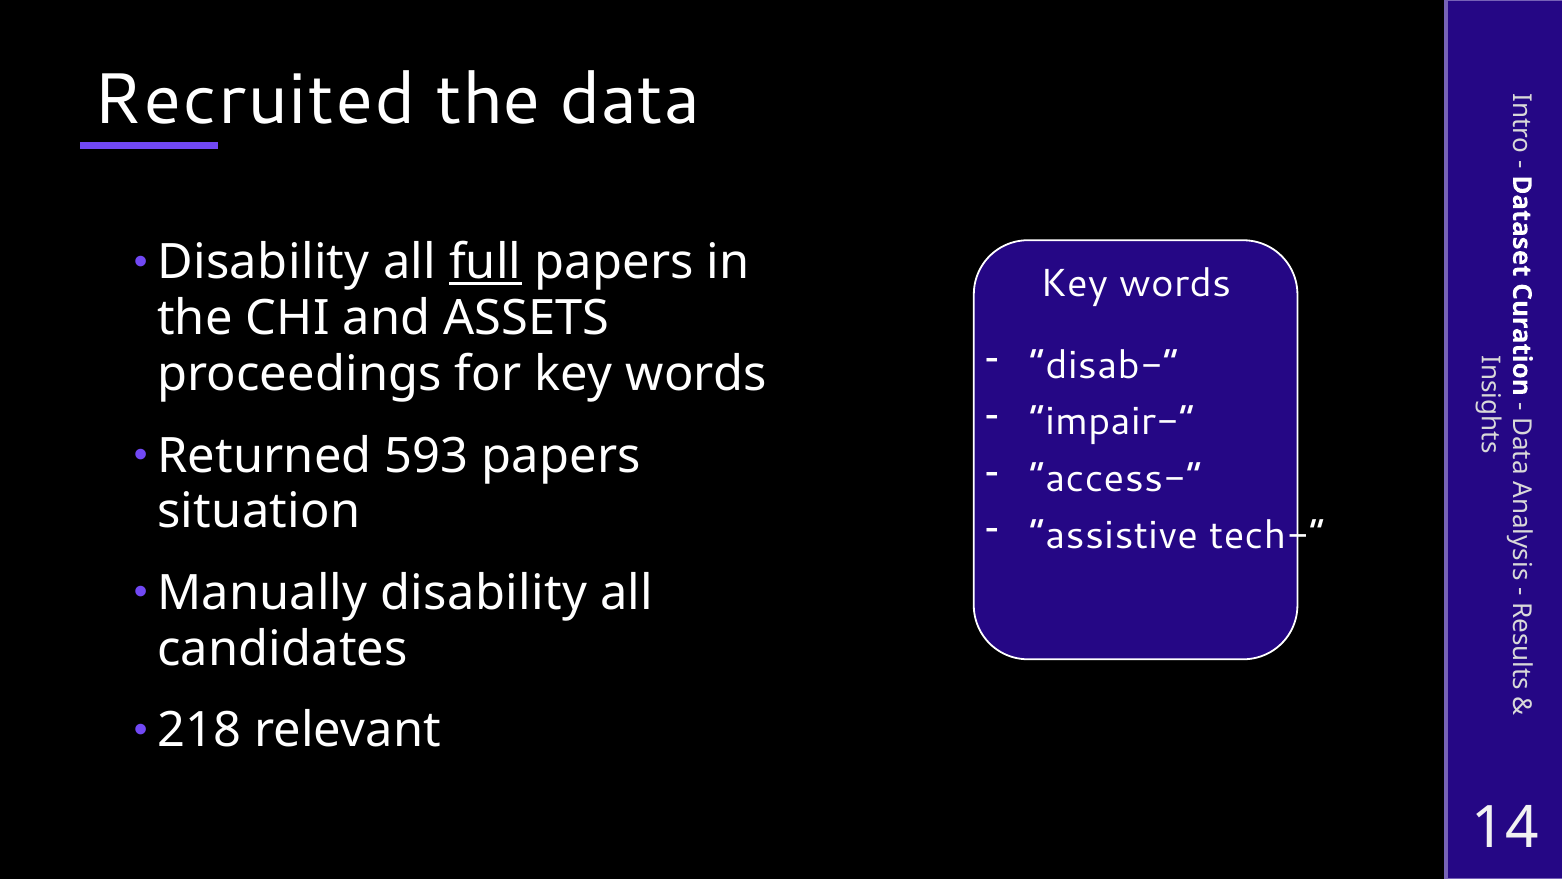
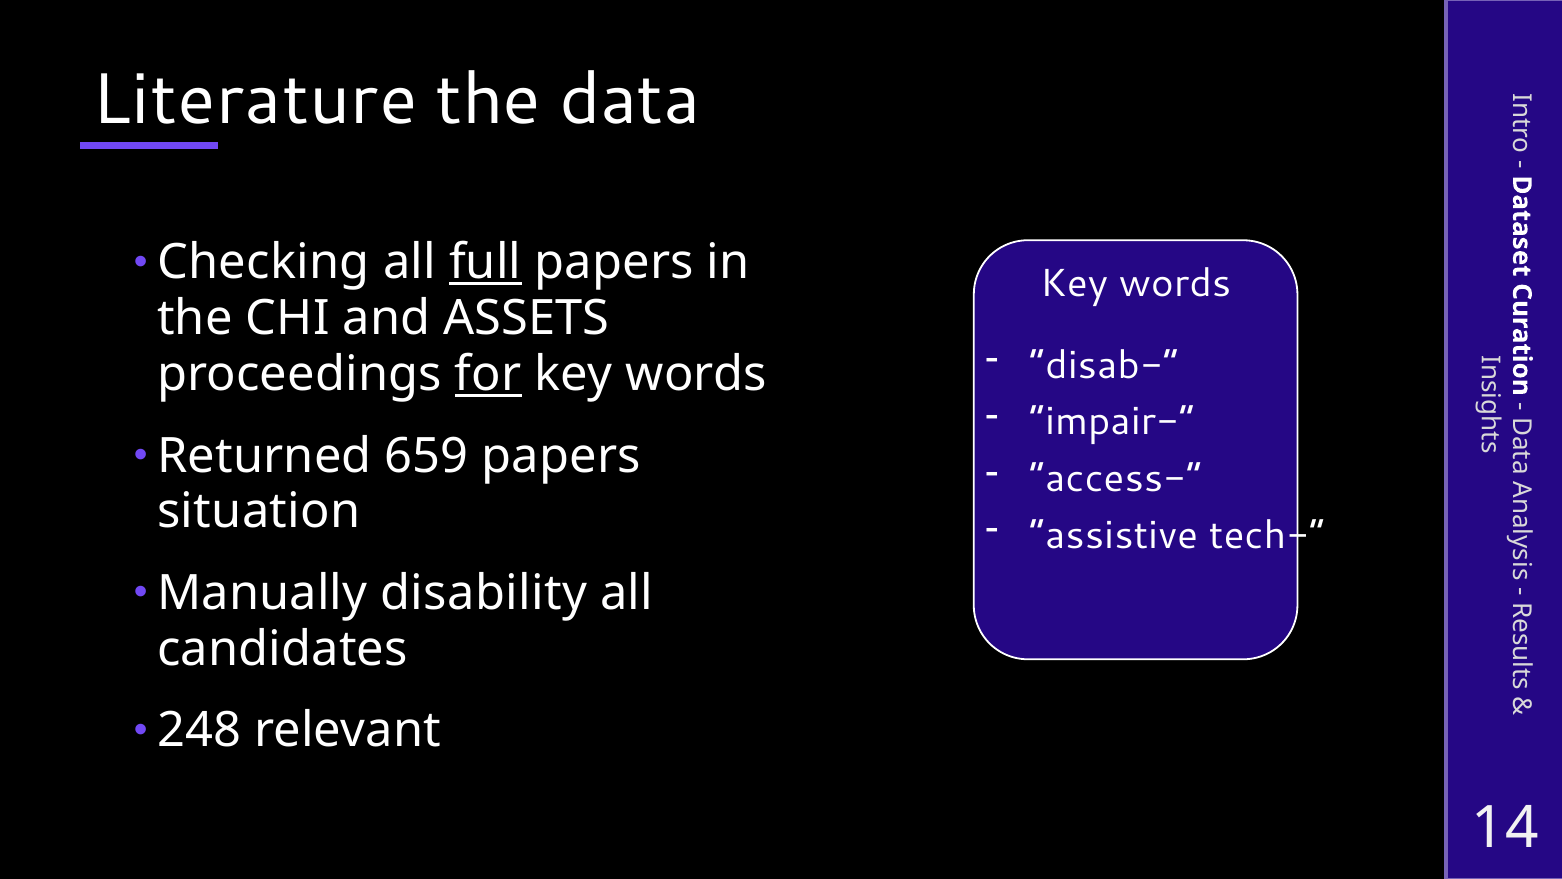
Recruited: Recruited -> Literature
Disability at (264, 263): Disability -> Checking
for underline: none -> present
593: 593 -> 659
218: 218 -> 248
